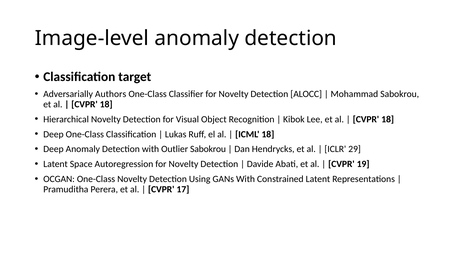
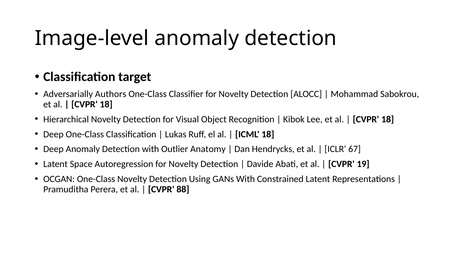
Outlier Sabokrou: Sabokrou -> Anatomy
29: 29 -> 67
17: 17 -> 88
